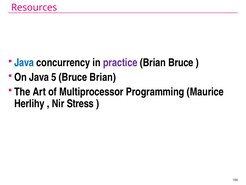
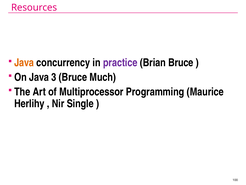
Java at (24, 63) colour: blue -> orange
5: 5 -> 3
Bruce Brian: Brian -> Much
Stress: Stress -> Single
